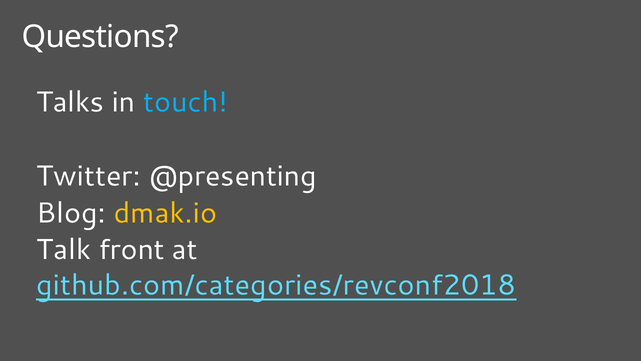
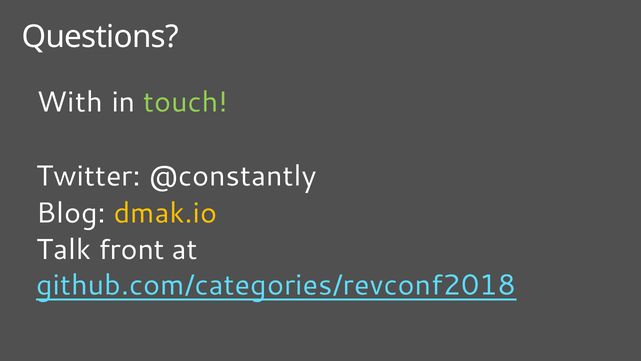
Talks: Talks -> With
touch colour: light blue -> light green
@presenting: @presenting -> @constantly
